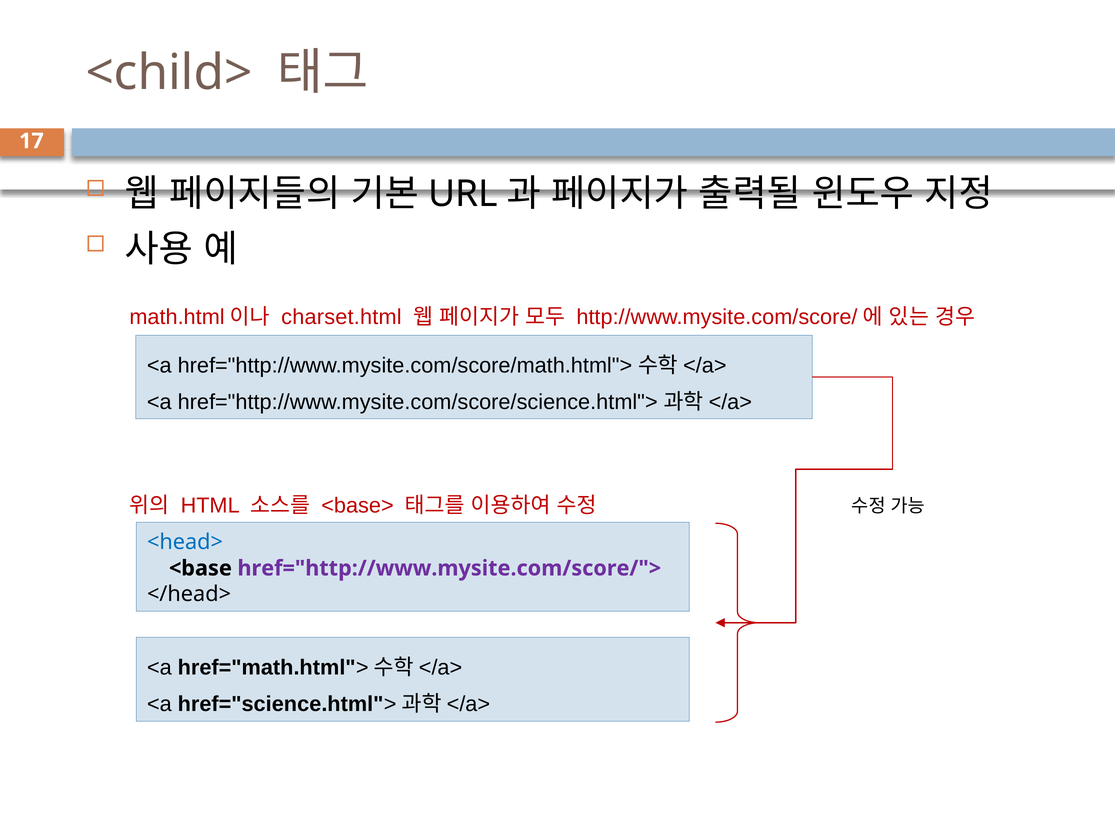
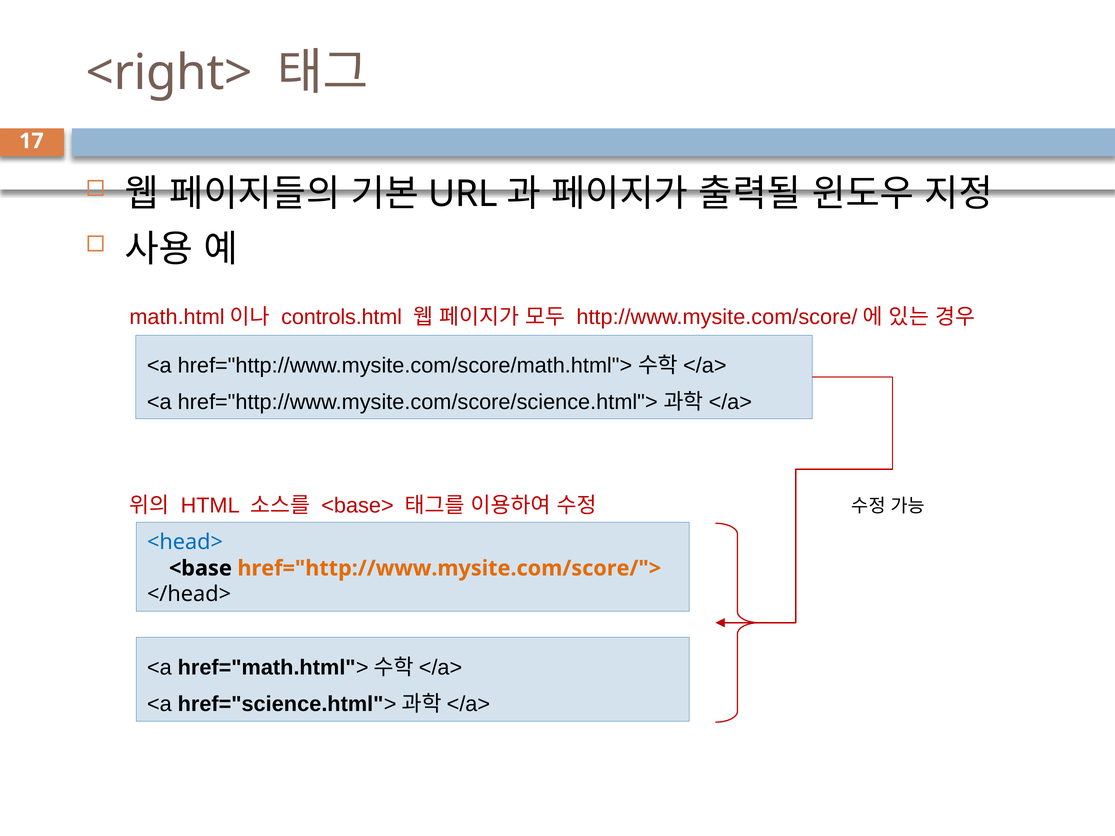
<child>: <child> -> <right>
charset.html: charset.html -> controls.html
href="http://www.mysite.com/score/"> colour: purple -> orange
